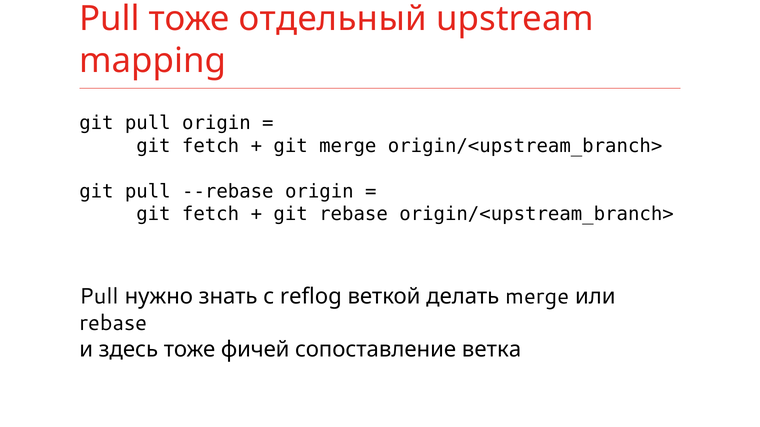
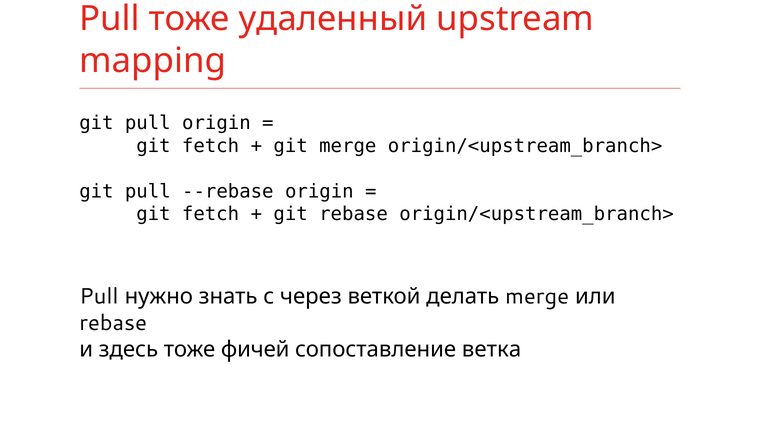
отдельный: отдельный -> удаленный
reflog: reflog -> через
